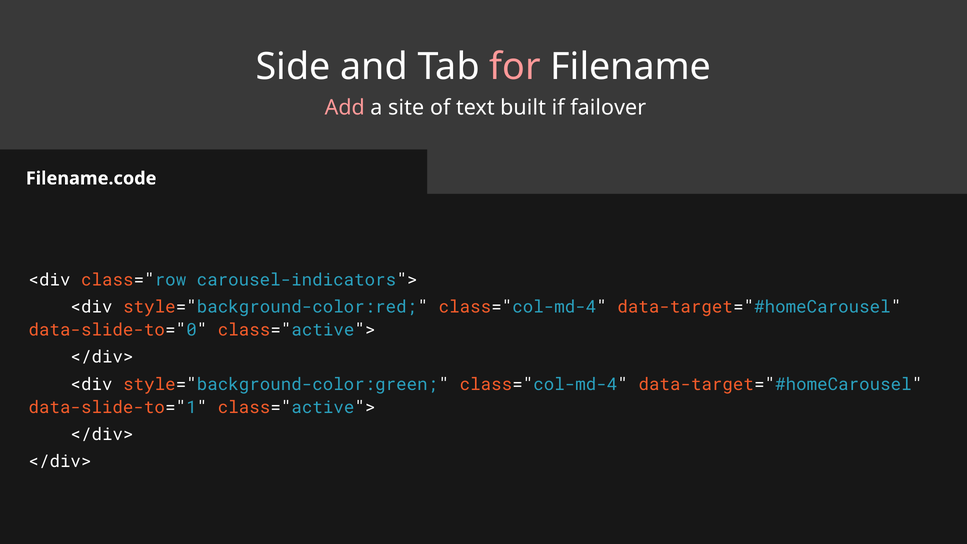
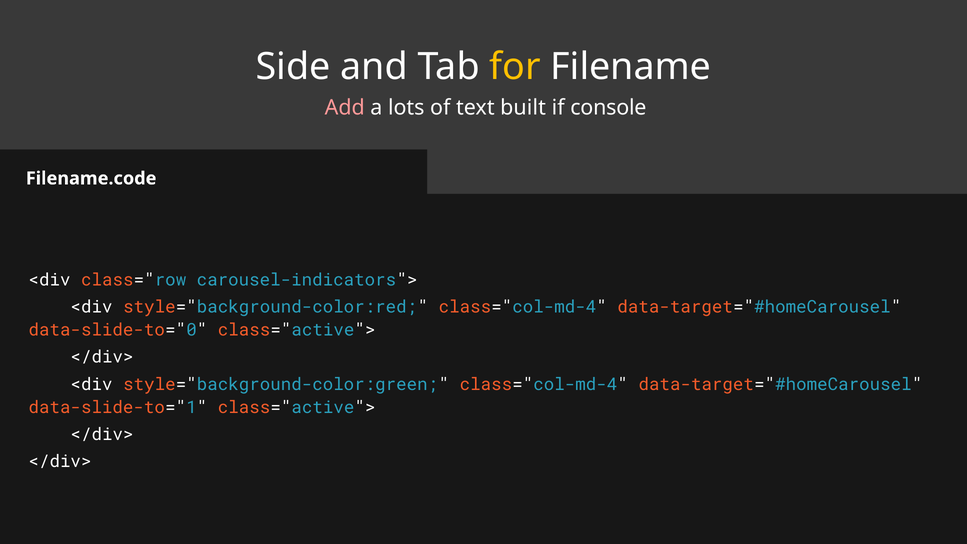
for colour: pink -> yellow
site: site -> lots
failover: failover -> console
